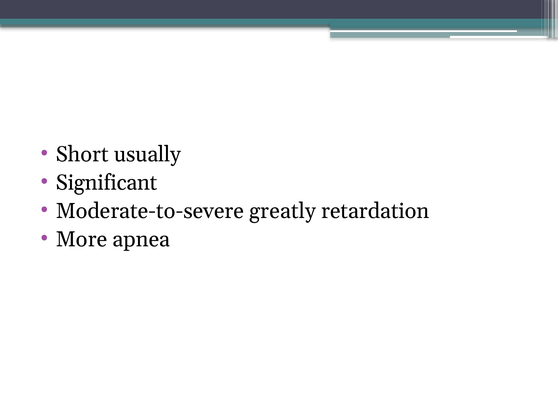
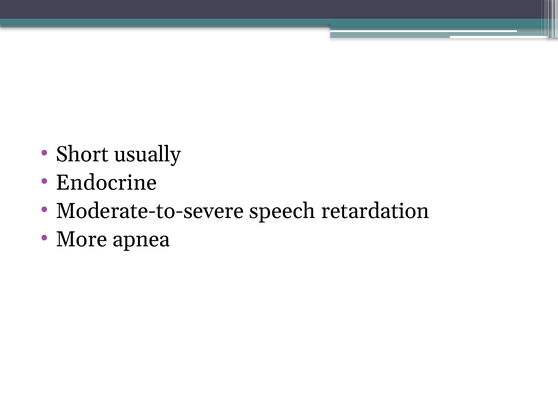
Significant: Significant -> Endocrine
greatly: greatly -> speech
